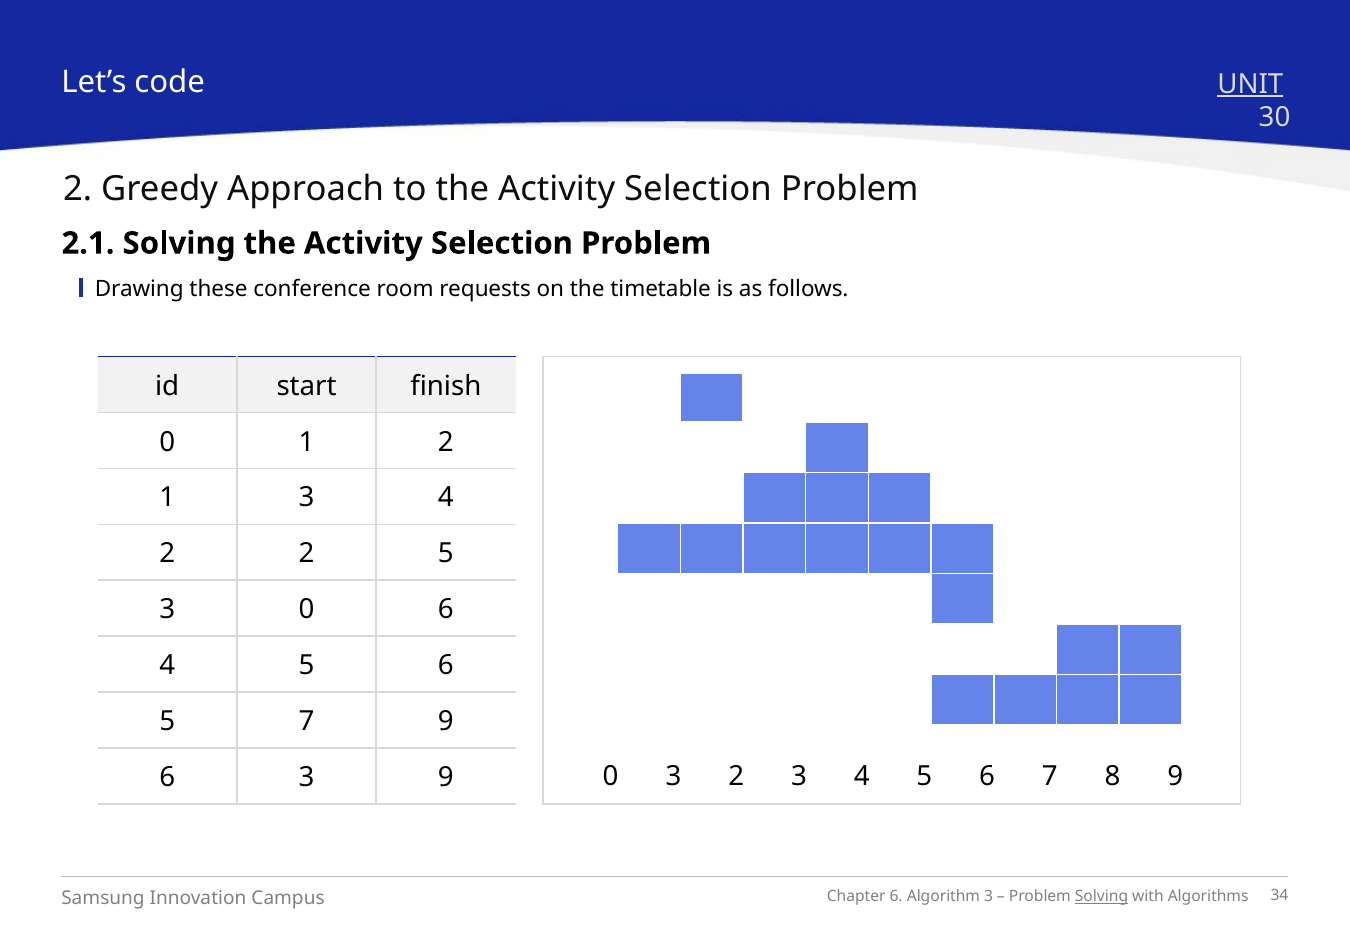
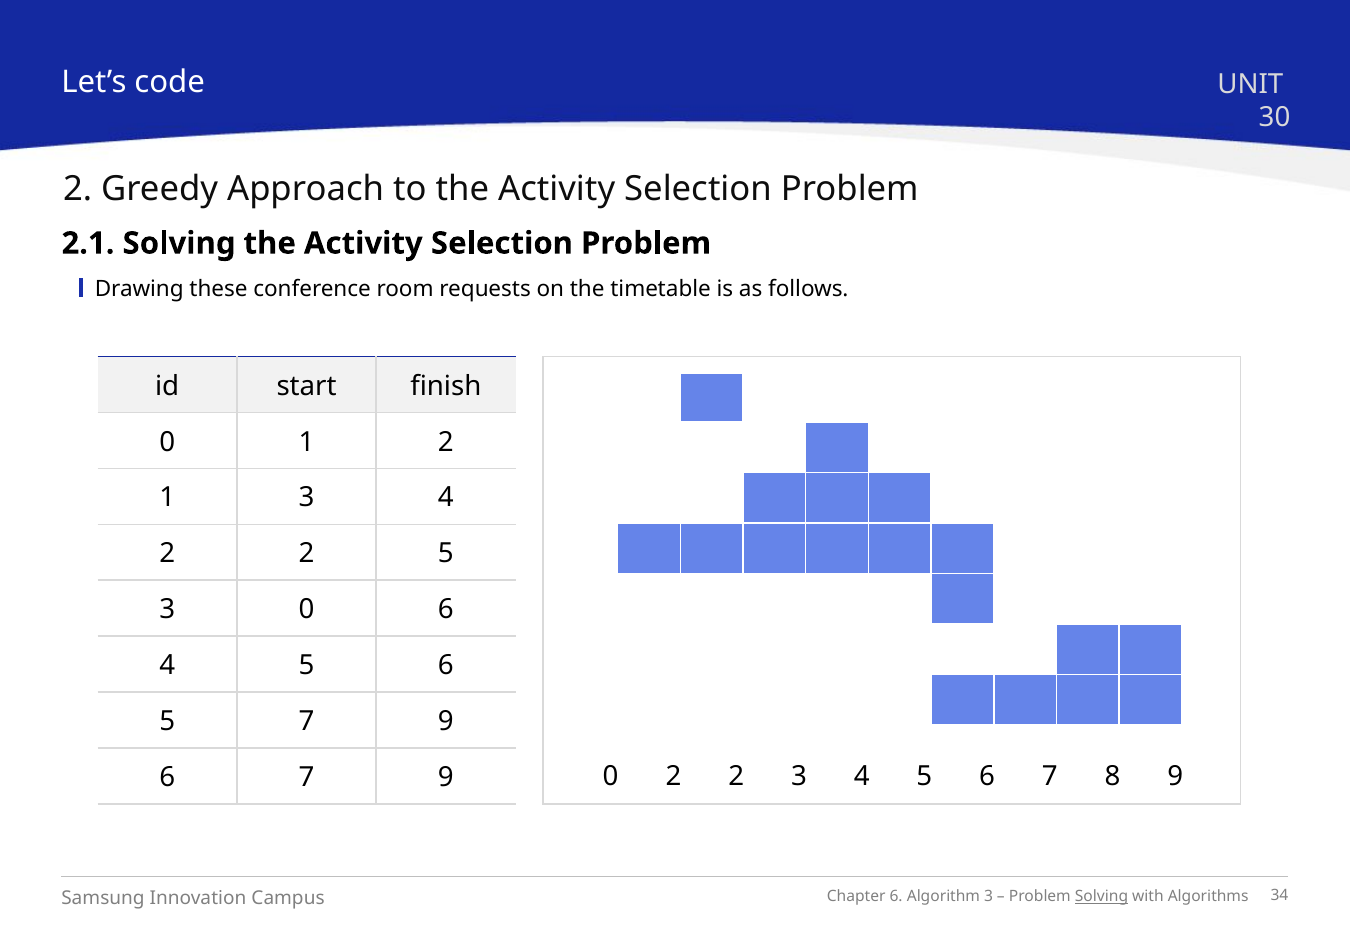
UNIT underline: present -> none
3 at (307, 777): 3 -> 7
0 3: 3 -> 2
